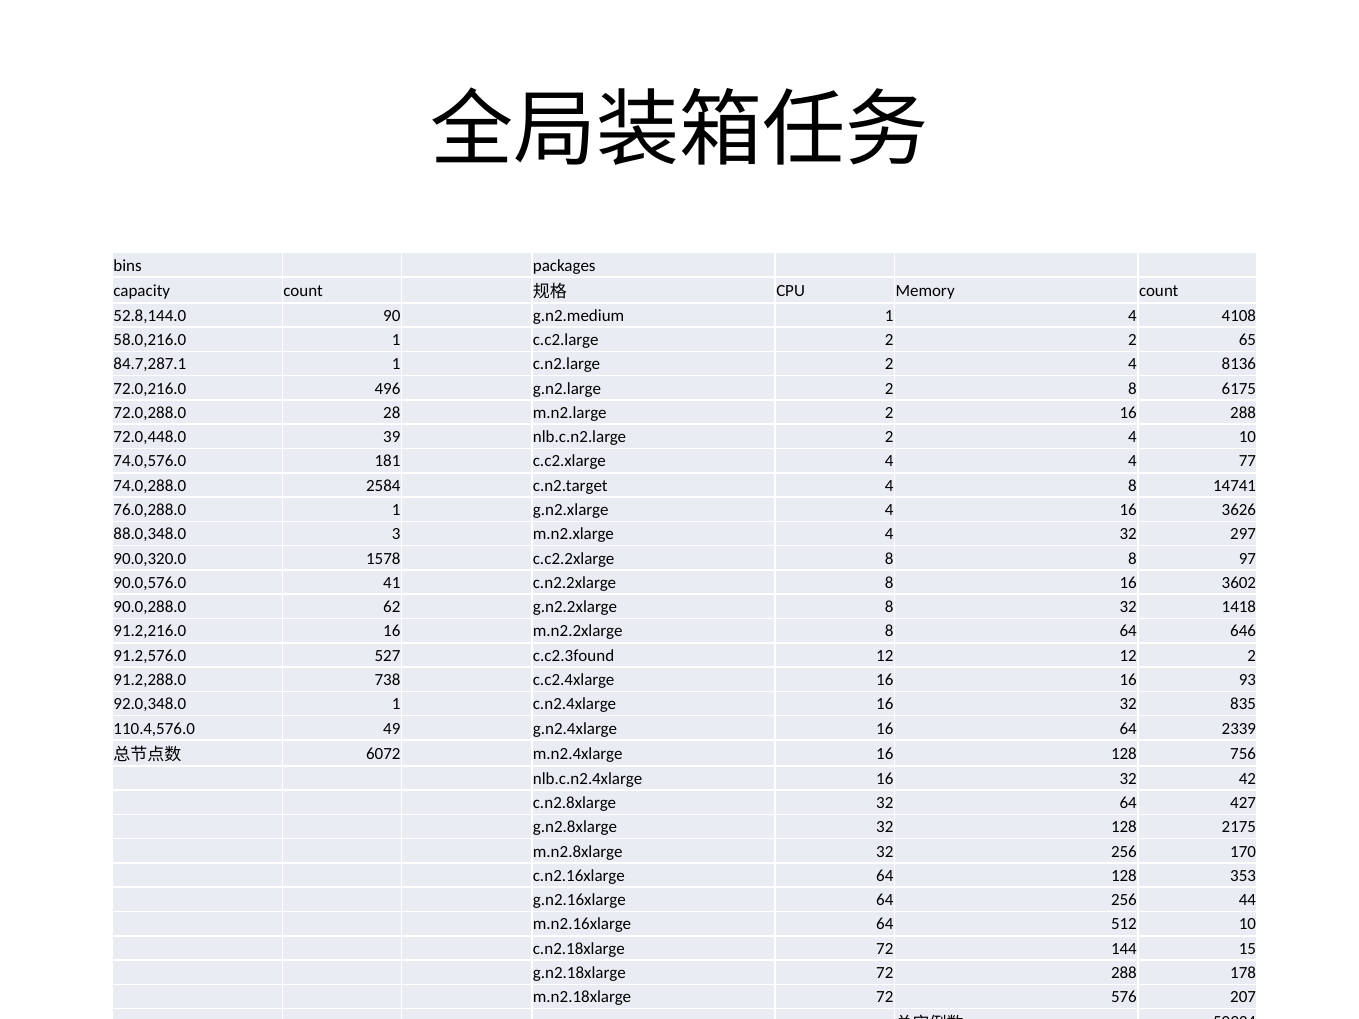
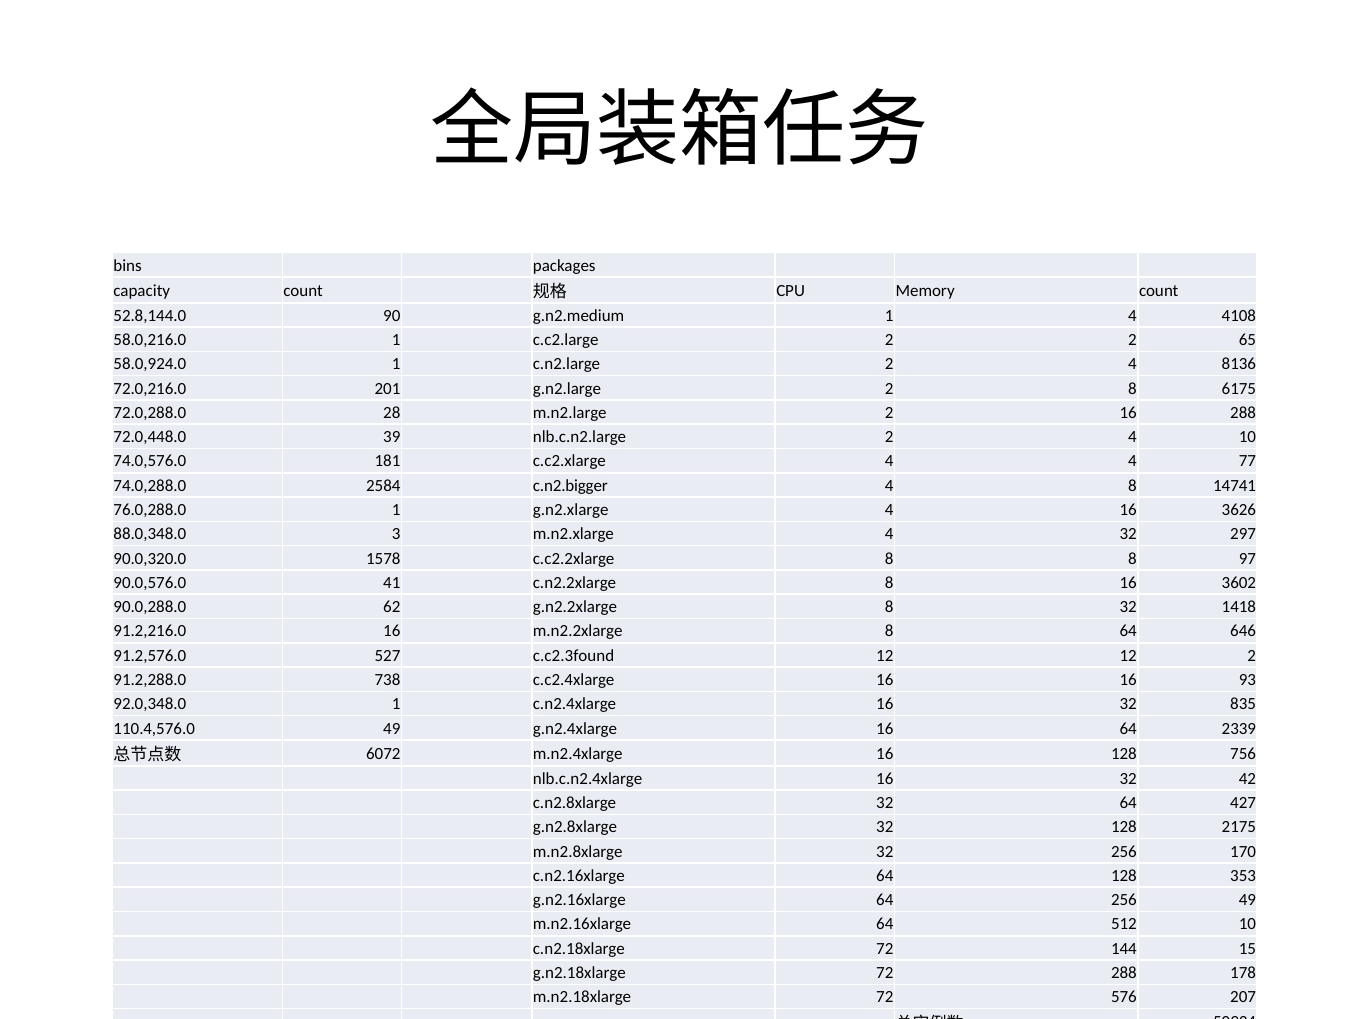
84.7,287.1: 84.7,287.1 -> 58.0,924.0
496: 496 -> 201
c.n2.target: c.n2.target -> c.n2.bigger
256 44: 44 -> 49
